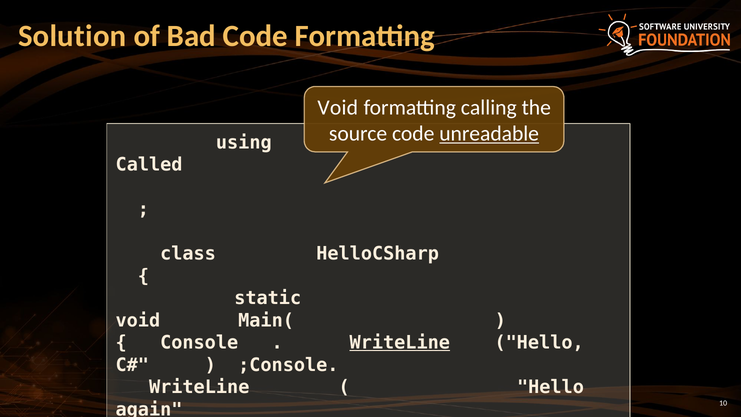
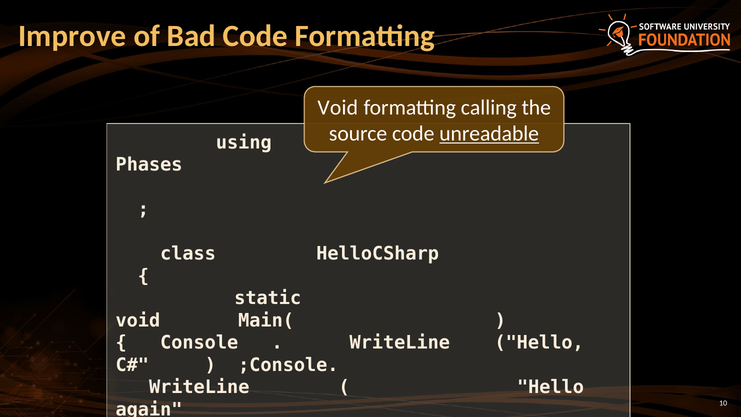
Solution: Solution -> Improve
Called: Called -> Phases
WriteLine at (400, 343) underline: present -> none
